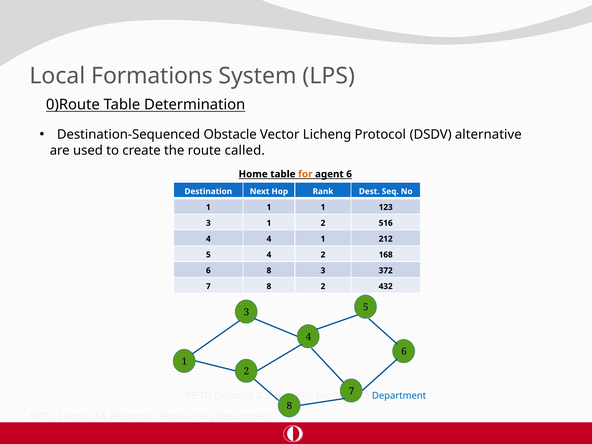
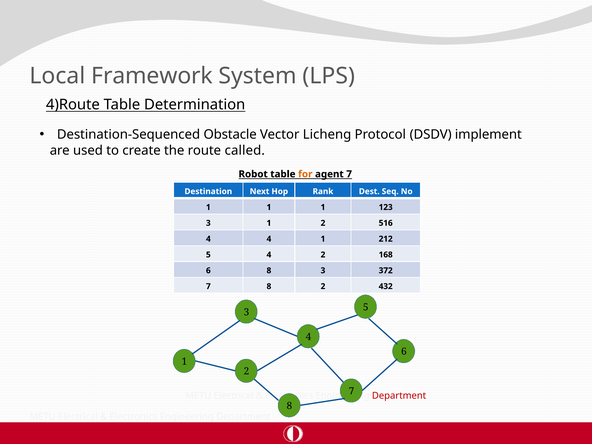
Formations: Formations -> Framework
0)Route: 0)Route -> 4)Route
alternative: alternative -> implement
Home: Home -> Robot
agent 6: 6 -> 7
Department at (399, 396) colour: blue -> red
